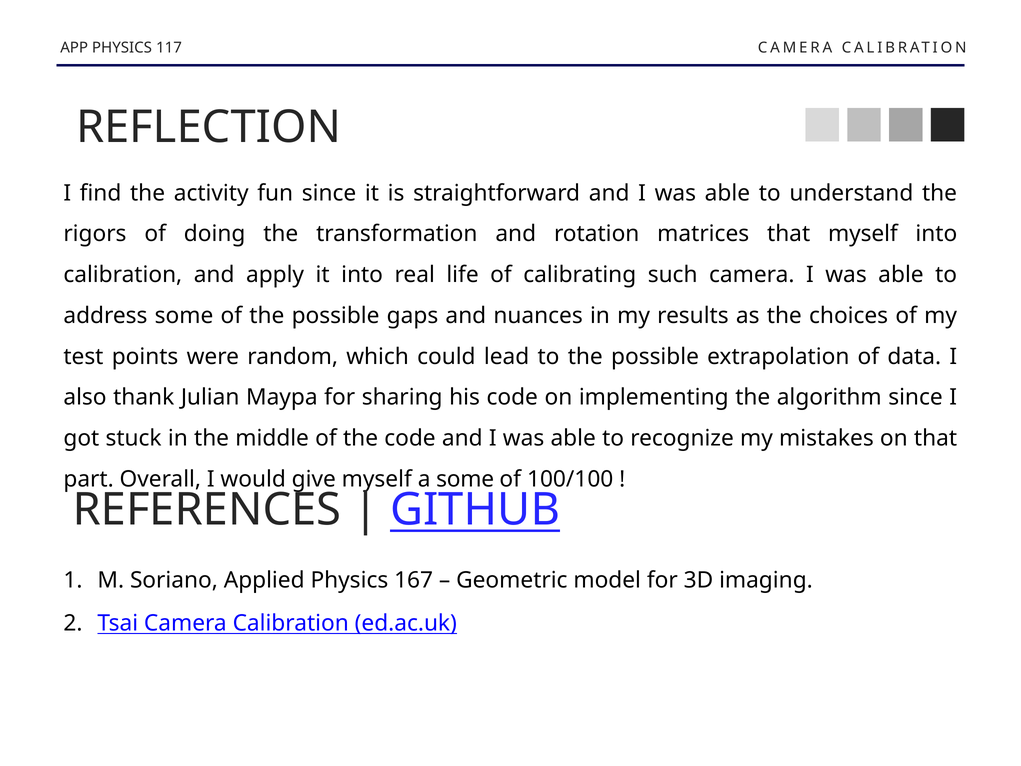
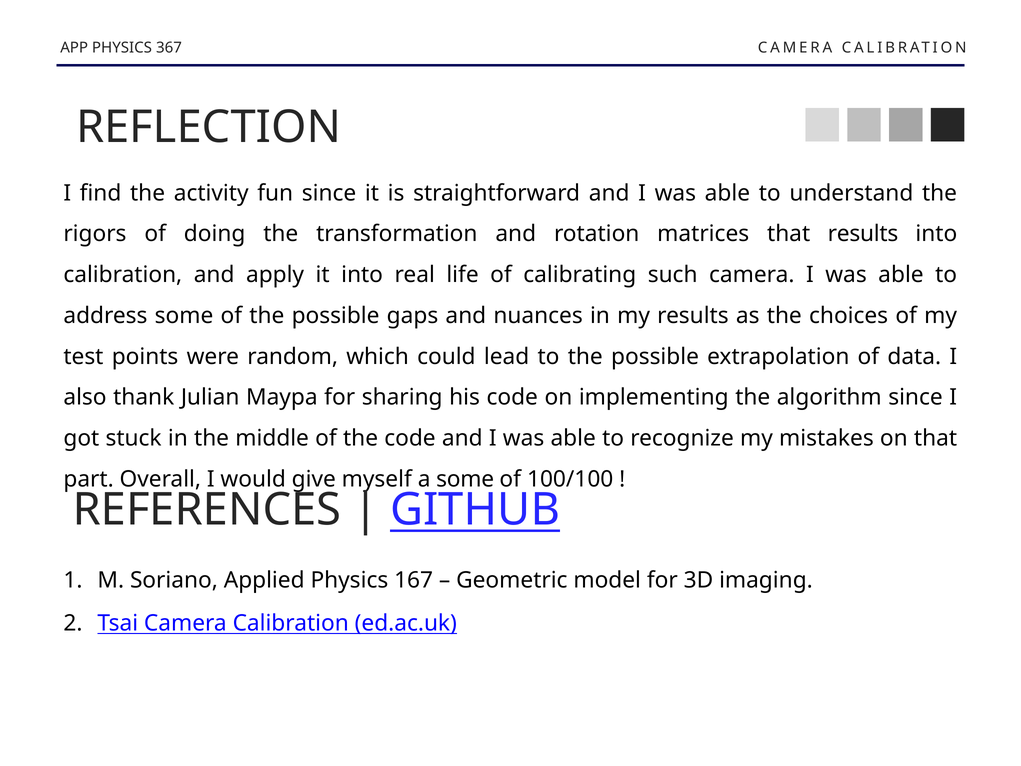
117: 117 -> 367
that myself: myself -> results
